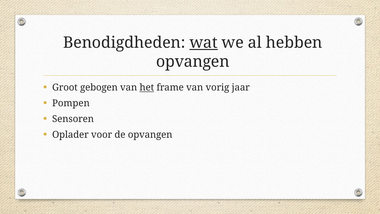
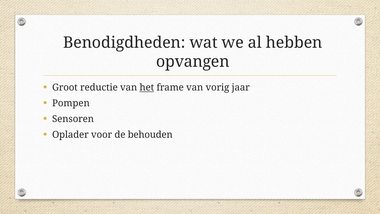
wat underline: present -> none
gebogen: gebogen -> reductie
de opvangen: opvangen -> behouden
